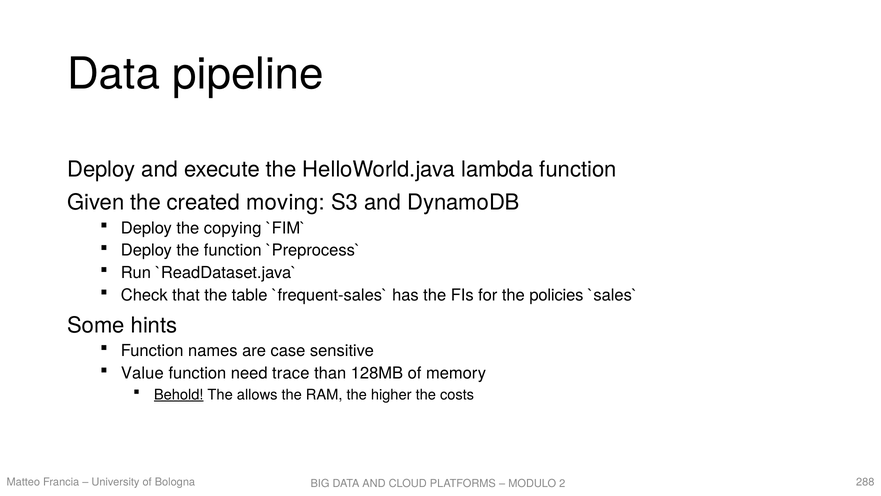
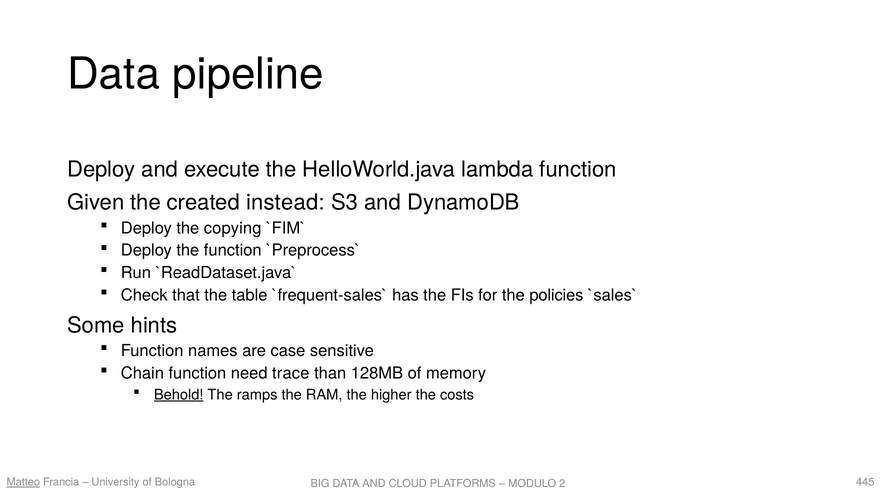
moving: moving -> instead
Value: Value -> Chain
allows: allows -> ramps
Matteo underline: none -> present
288: 288 -> 445
